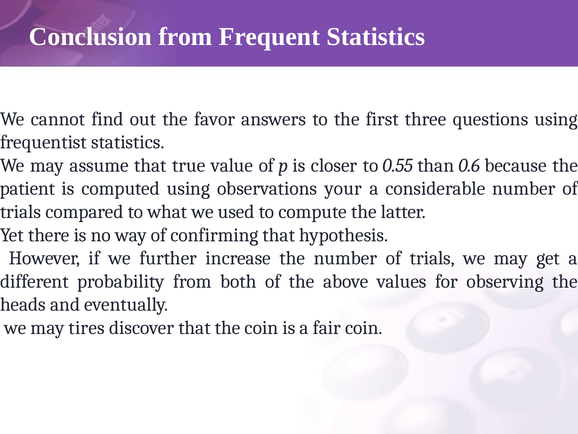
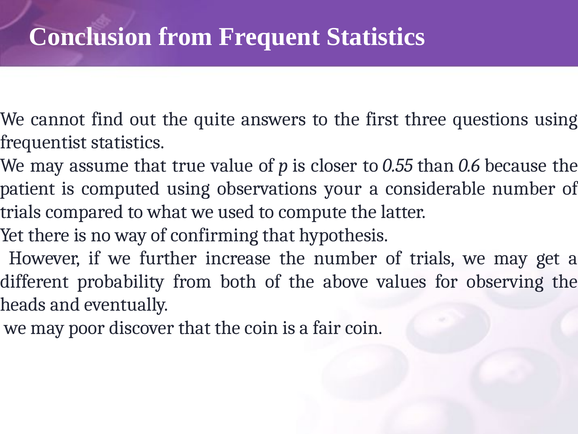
favor: favor -> quite
tires: tires -> poor
